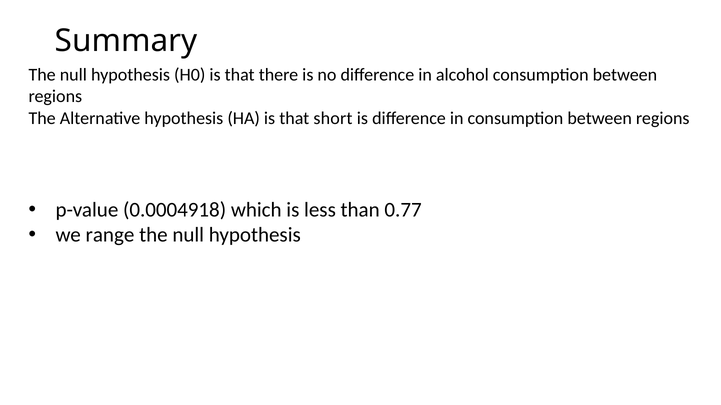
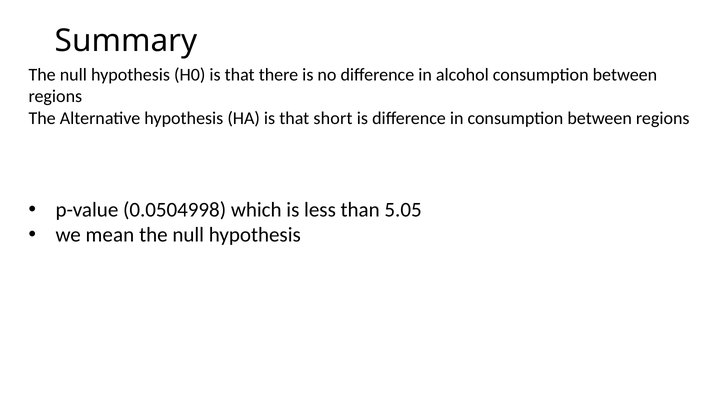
0.0004918: 0.0004918 -> 0.0504998
0.77: 0.77 -> 5.05
range: range -> mean
